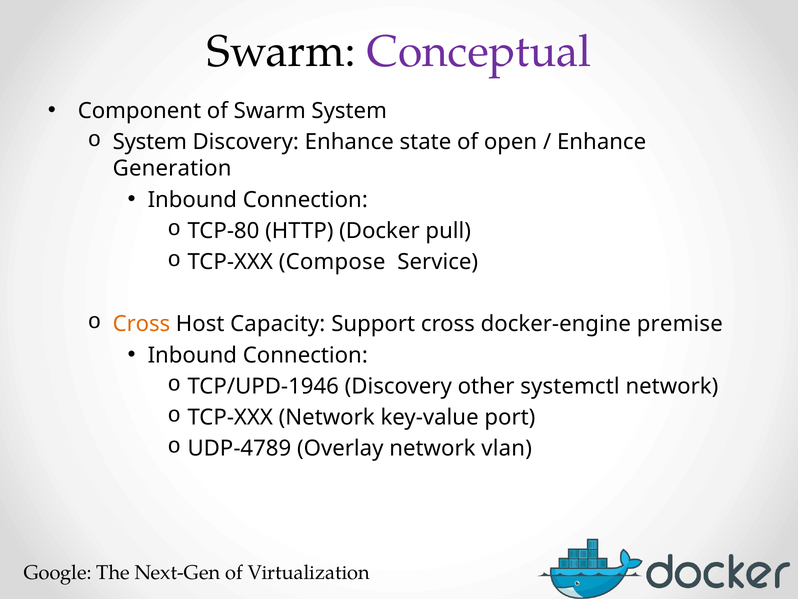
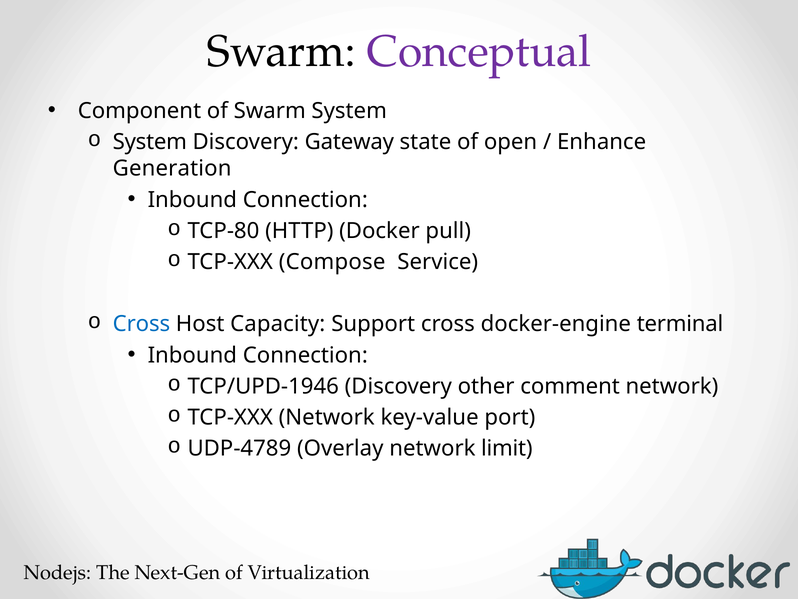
Discovery Enhance: Enhance -> Gateway
Cross at (141, 324) colour: orange -> blue
premise: premise -> terminal
systemctl: systemctl -> comment
vlan: vlan -> limit
Google: Google -> Nodejs
